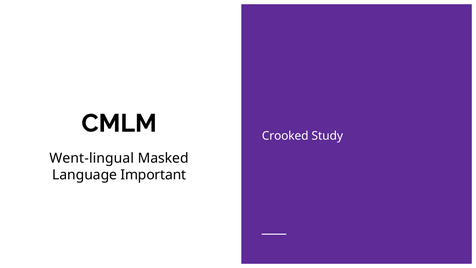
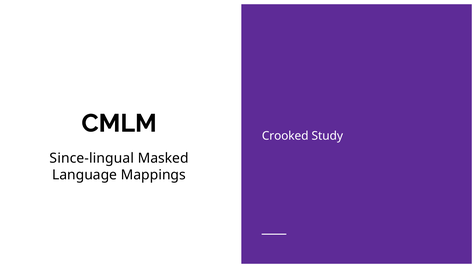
Went-lingual: Went-lingual -> Since-lingual
Important: Important -> Mappings
